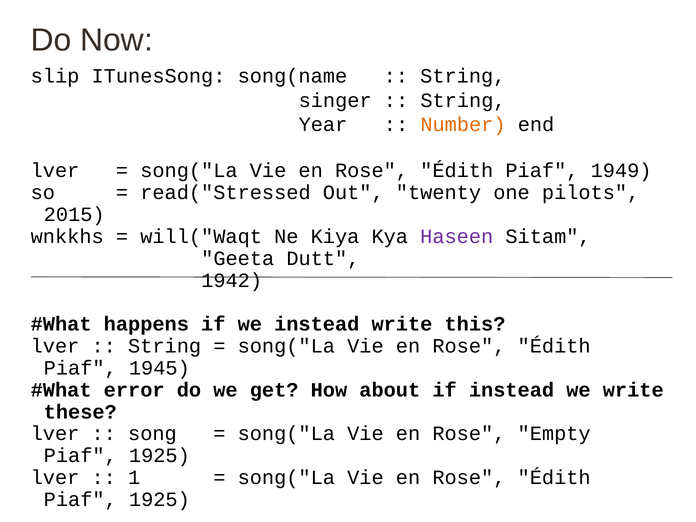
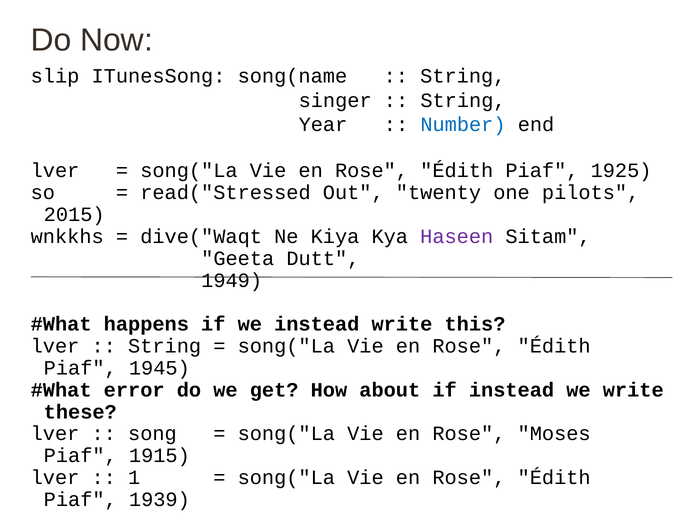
Number colour: orange -> blue
1949: 1949 -> 1925
will("Waqt: will("Waqt -> dive("Waqt
1942: 1942 -> 1949
Empty: Empty -> Moses
1925 at (159, 456): 1925 -> 1915
1925 at (159, 500): 1925 -> 1939
